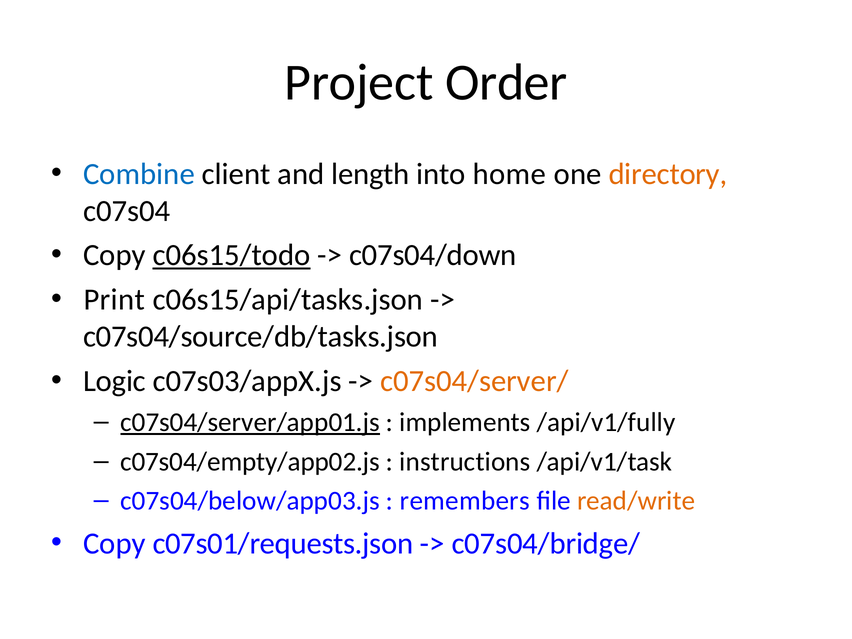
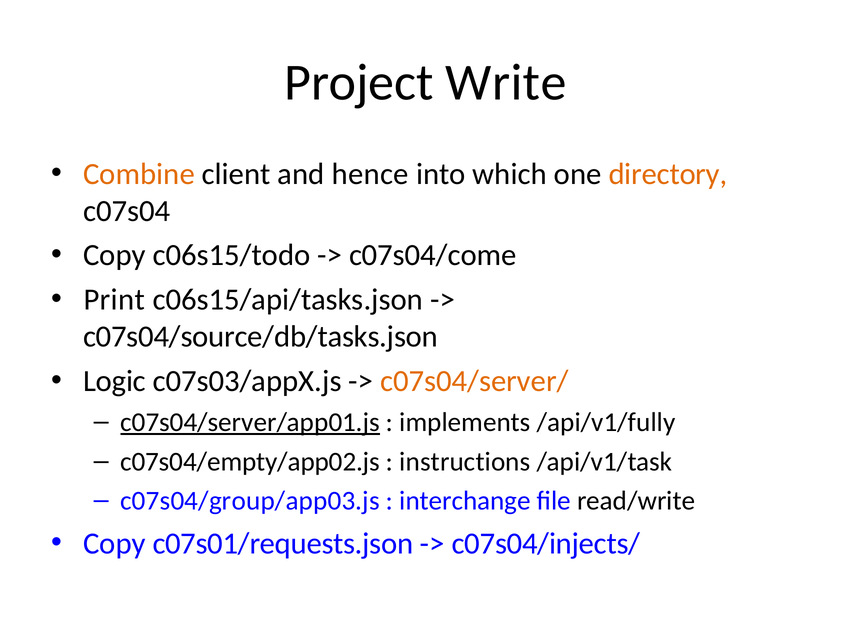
Order: Order -> Write
Combine colour: blue -> orange
length: length -> hence
home: home -> which
c06s15/todo underline: present -> none
c07s04/down: c07s04/down -> c07s04/come
c07s04/below/app03.js: c07s04/below/app03.js -> c07s04/group/app03.js
remembers: remembers -> interchange
read/write colour: orange -> black
c07s04/bridge/: c07s04/bridge/ -> c07s04/injects/
